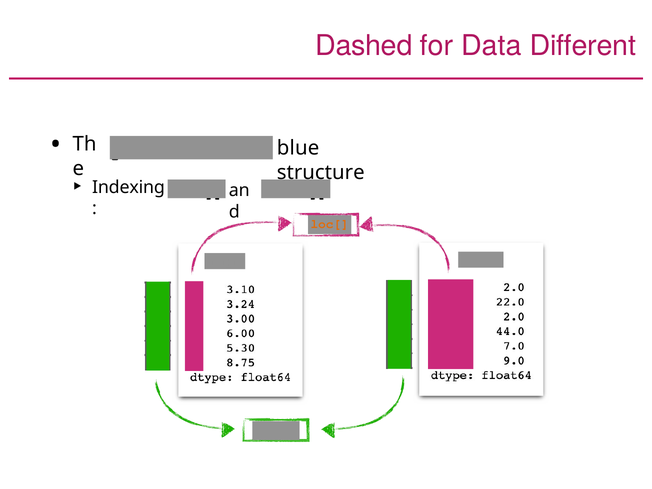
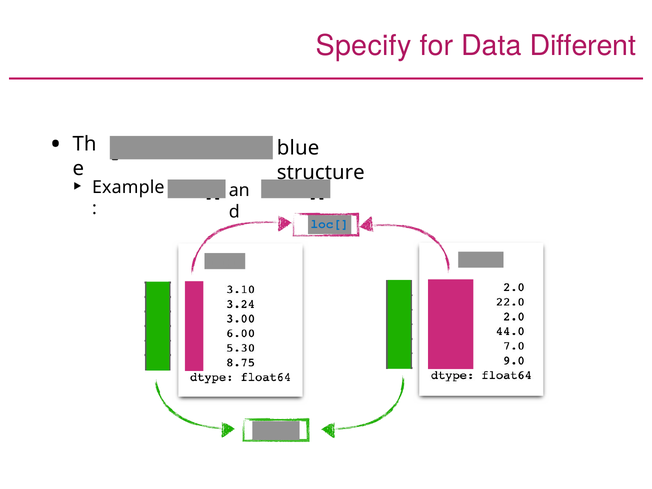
Dashed: Dashed -> Specify
Indexing: Indexing -> Example
loc[ at (330, 224) colour: orange -> blue
